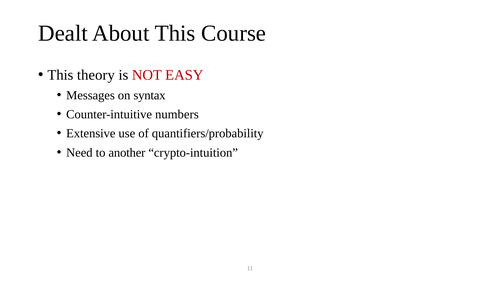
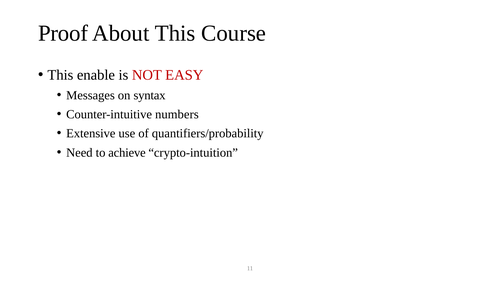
Dealt: Dealt -> Proof
theory: theory -> enable
another: another -> achieve
